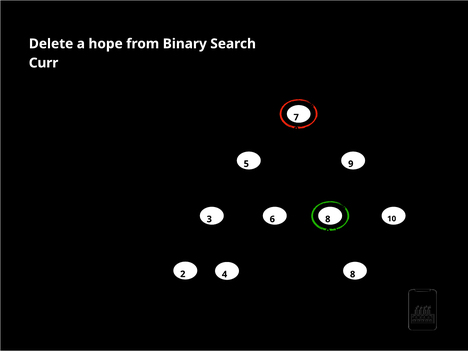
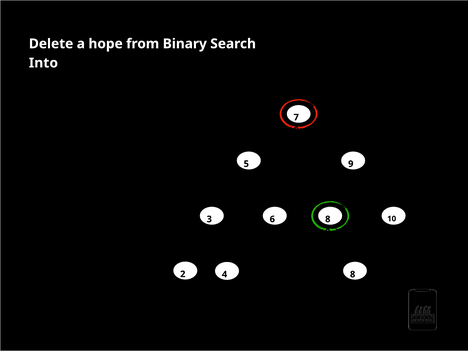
Curr: Curr -> Into
